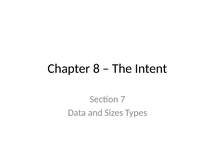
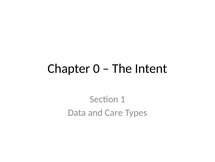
8: 8 -> 0
7: 7 -> 1
Sizes: Sizes -> Care
